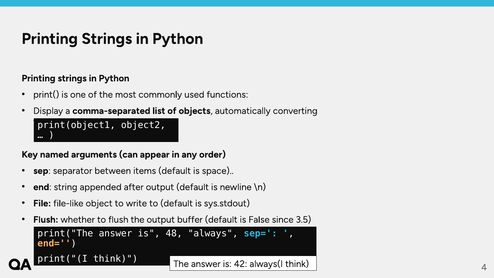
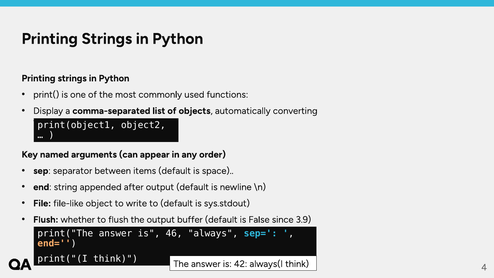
3.5: 3.5 -> 3.9
48: 48 -> 46
